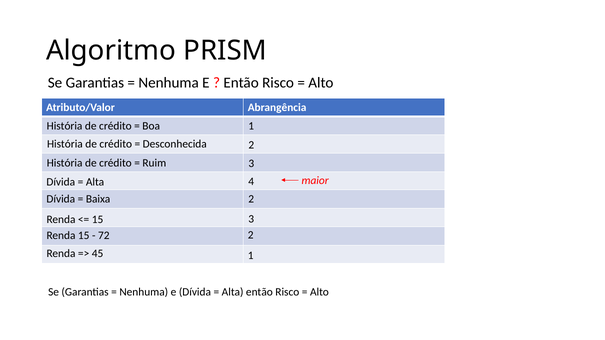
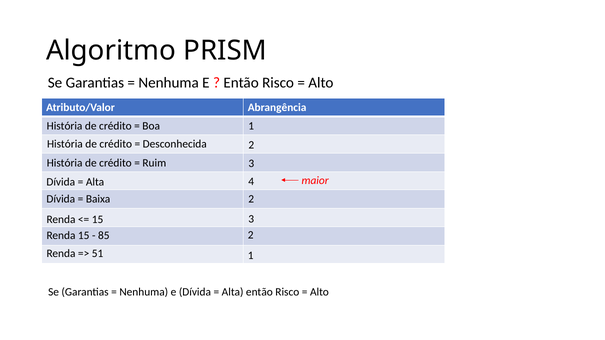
72: 72 -> 85
45: 45 -> 51
